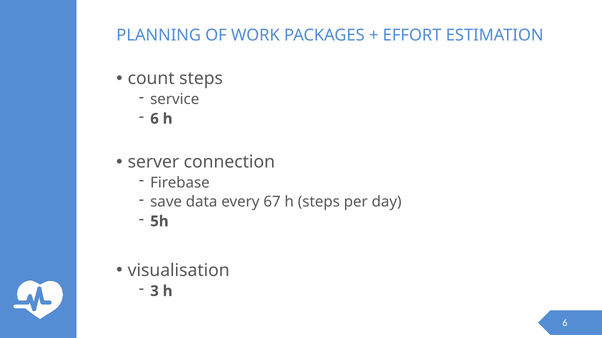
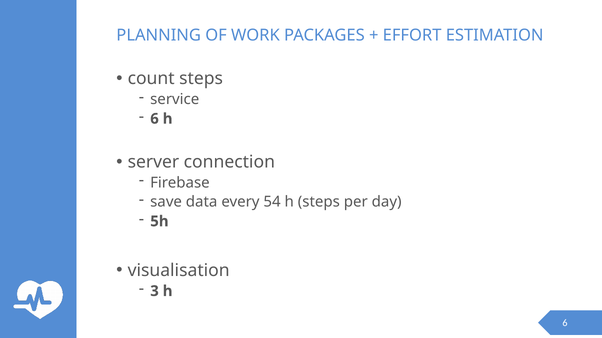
67: 67 -> 54
